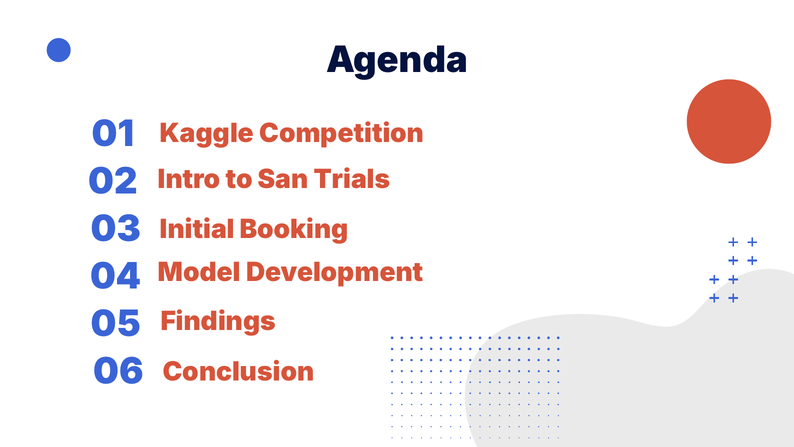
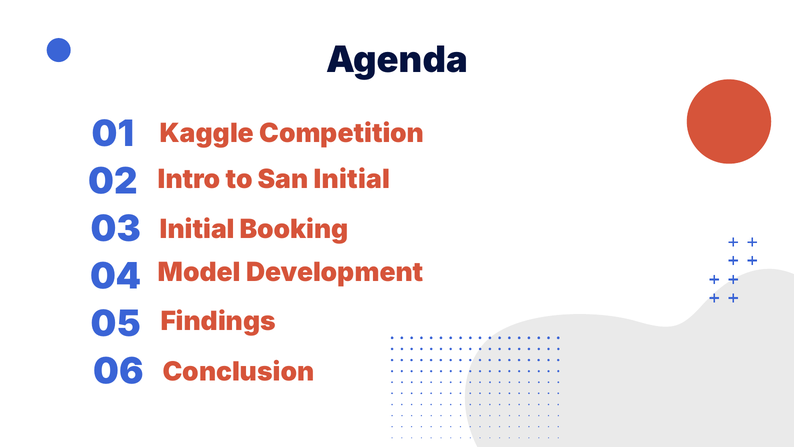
San Trials: Trials -> Initial
